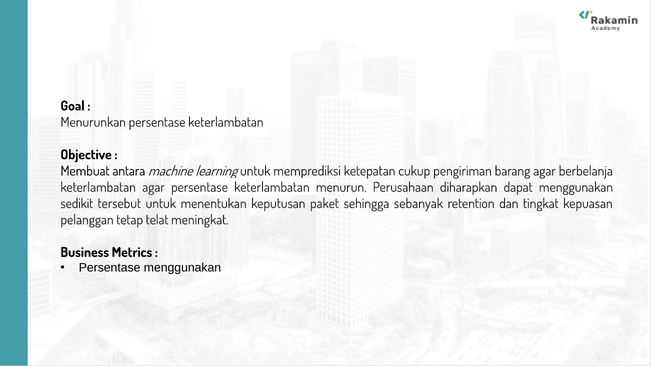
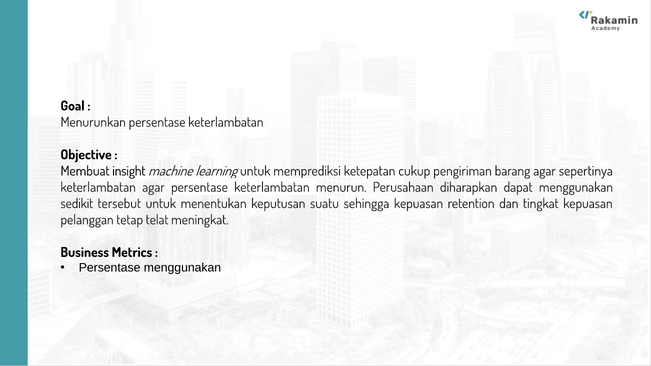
antara: antara -> insight
berbelanja: berbelanja -> sepertinya
paket: paket -> suatu
sehingga sebanyak: sebanyak -> kepuasan
